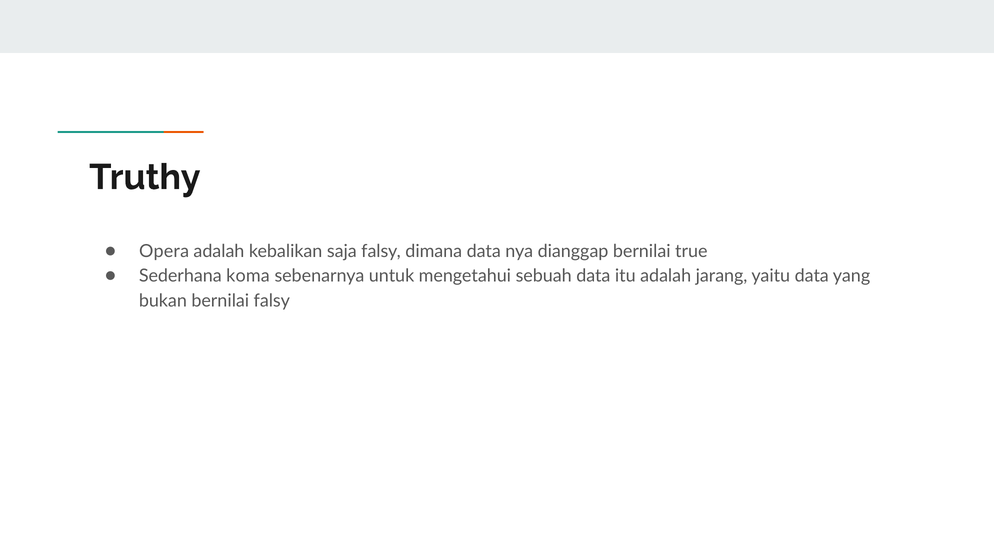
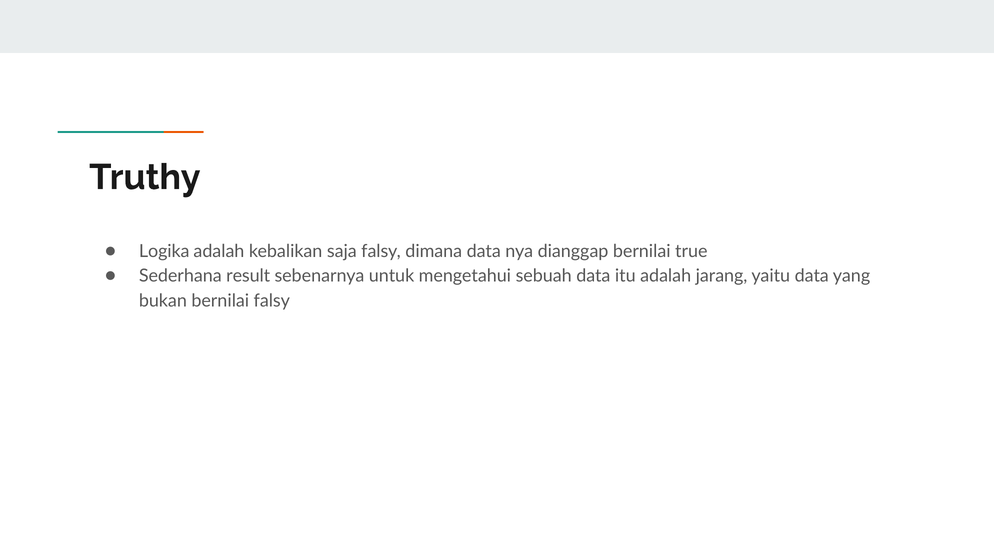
Opera: Opera -> Logika
koma: koma -> result
